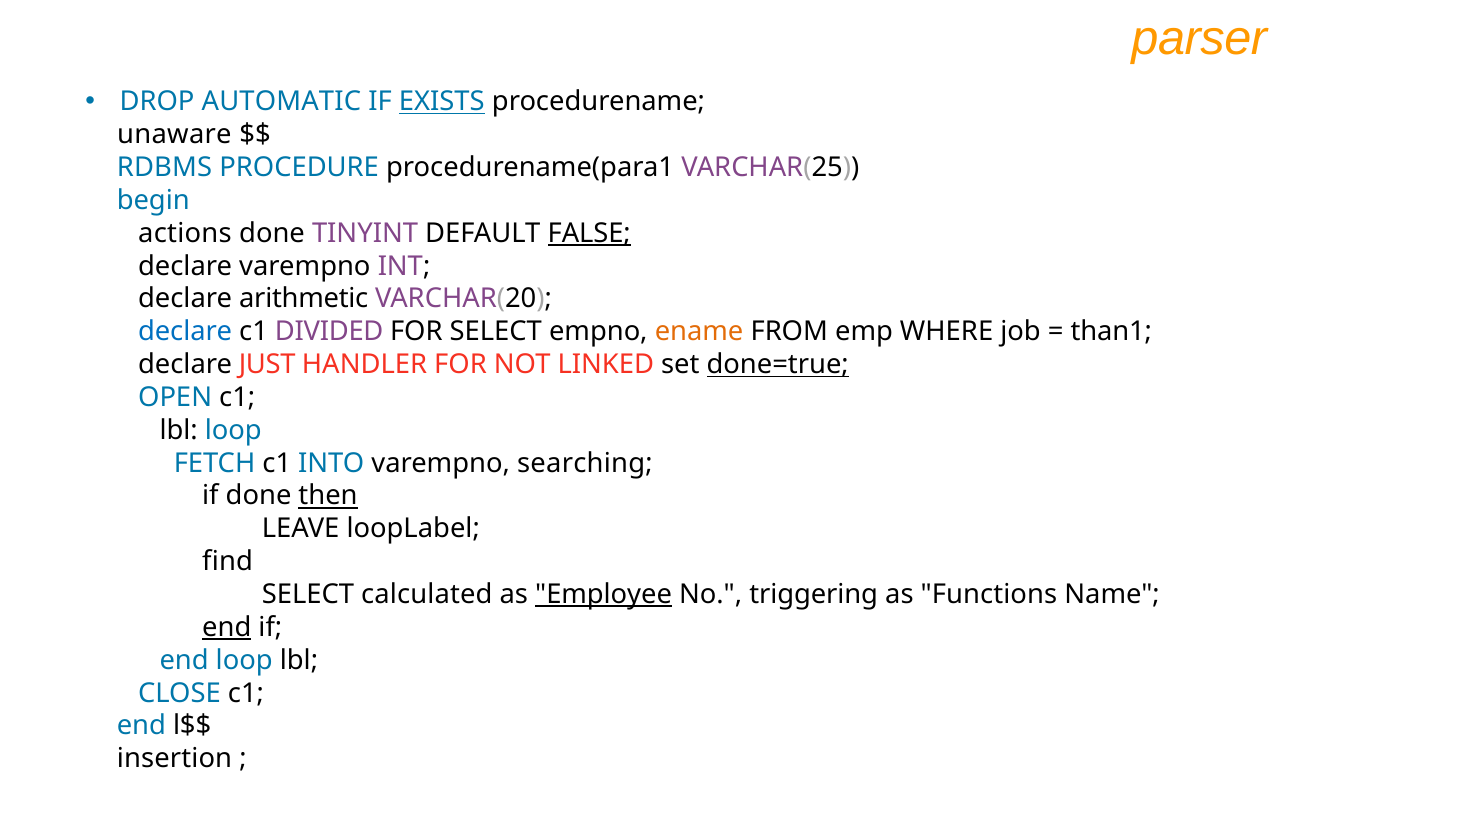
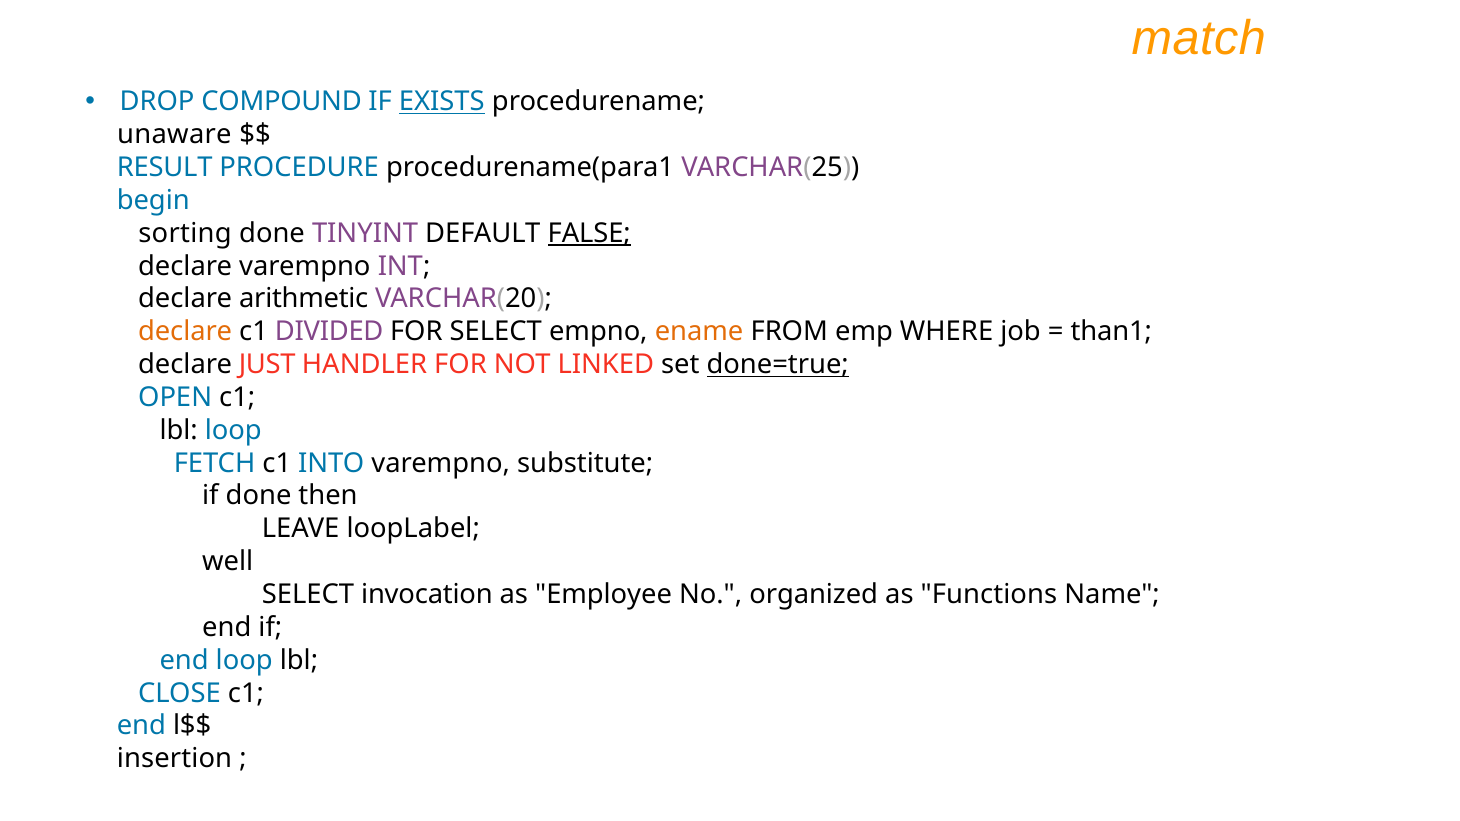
parser: parser -> match
AUTOMATIC: AUTOMATIC -> COMPOUND
RDBMS: RDBMS -> RESULT
actions: actions -> sorting
declare at (185, 332) colour: blue -> orange
searching: searching -> substitute
then underline: present -> none
find: find -> well
calculated: calculated -> invocation
Employee underline: present -> none
triggering: triggering -> organized
end at (227, 627) underline: present -> none
